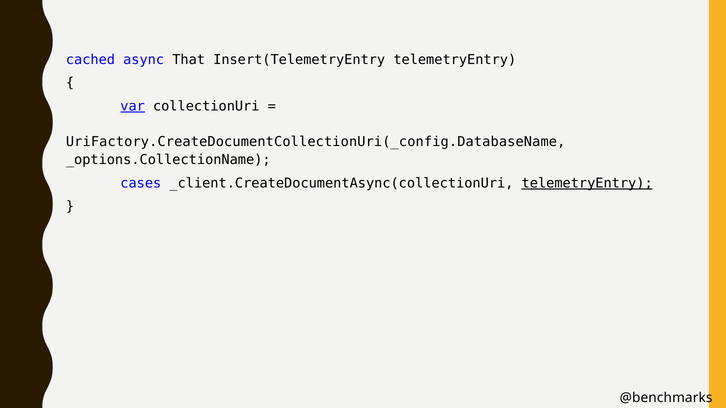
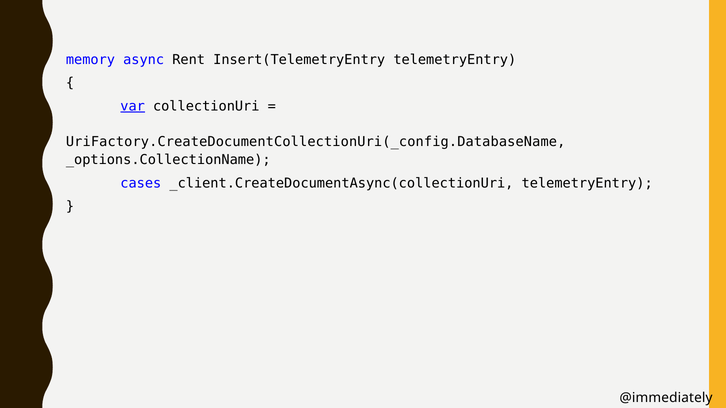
cached: cached -> memory
That: That -> Rent
telemetryEntry at (587, 183) underline: present -> none
@benchmarks: @benchmarks -> @immediately
